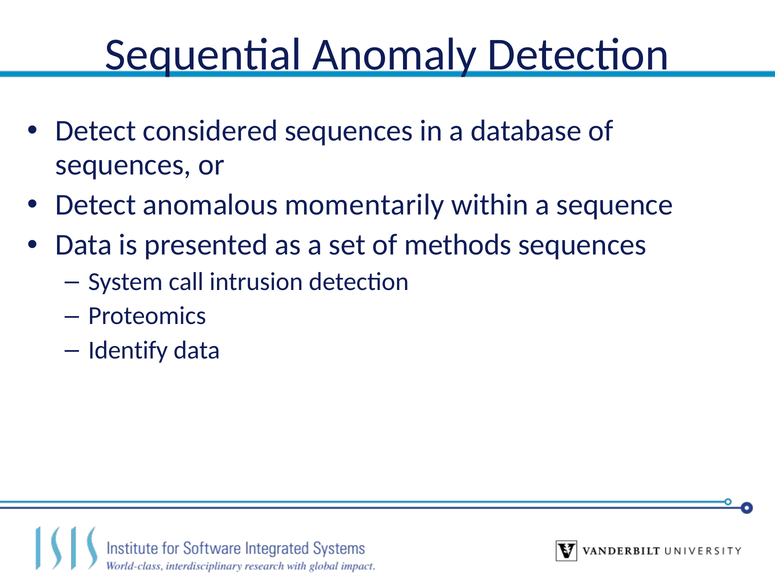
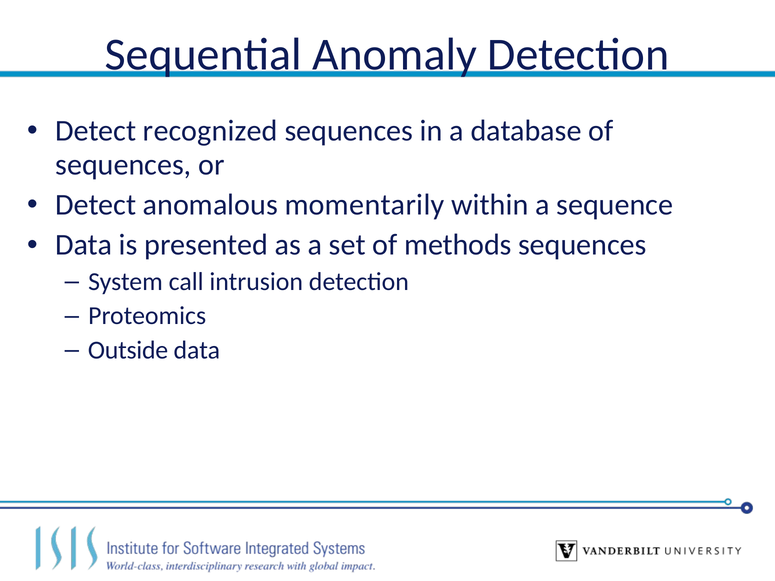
considered: considered -> recognized
Identify: Identify -> Outside
